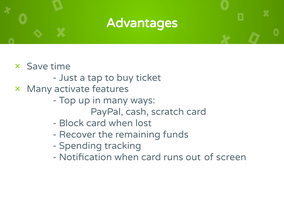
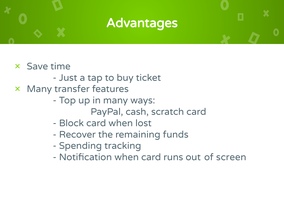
activate: activate -> transfer
